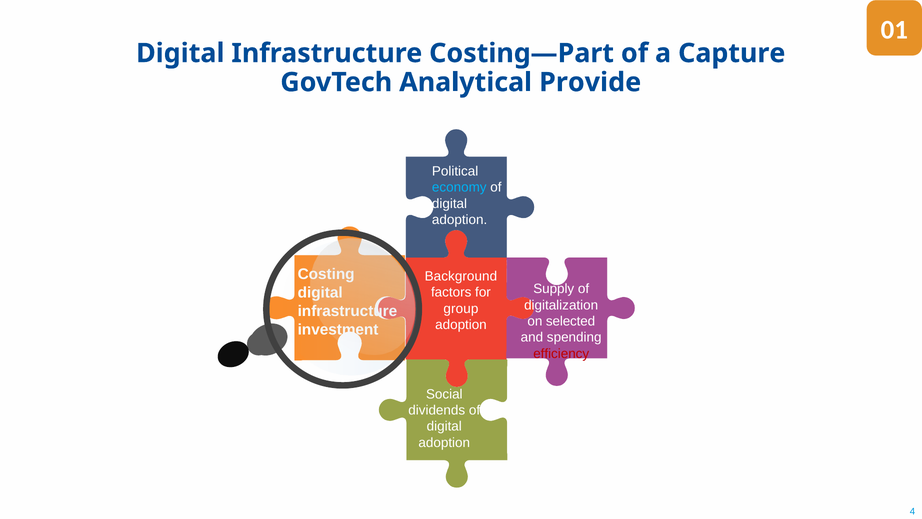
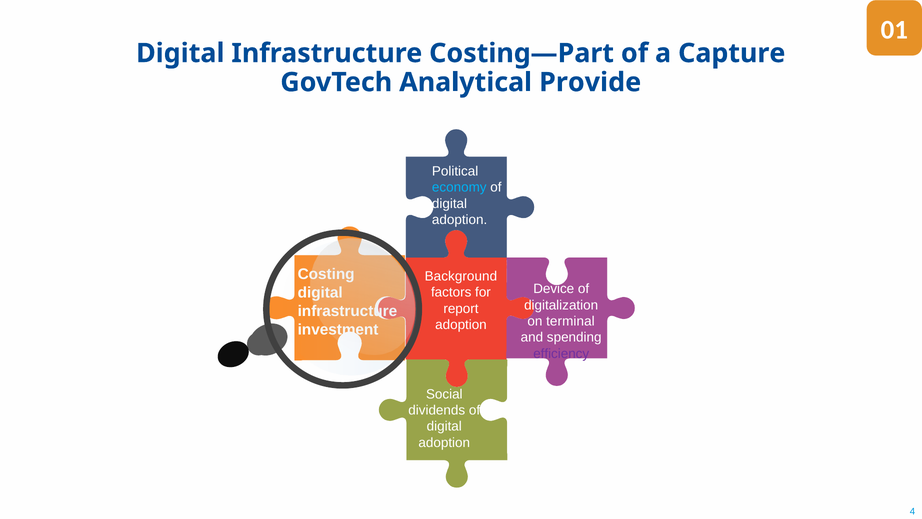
Supply: Supply -> Device
group: group -> report
selected: selected -> terminal
efficiency colour: red -> purple
